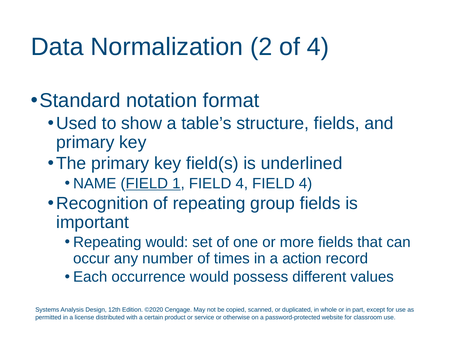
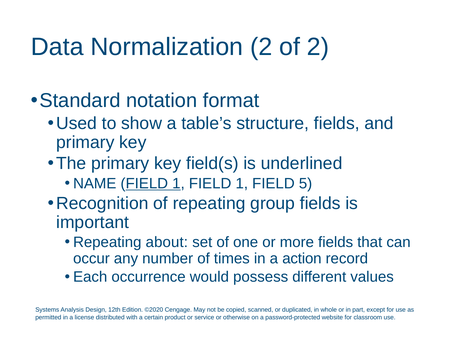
of 4: 4 -> 2
1 FIELD 4: 4 -> 1
4 at (306, 183): 4 -> 5
Repeating would: would -> about
